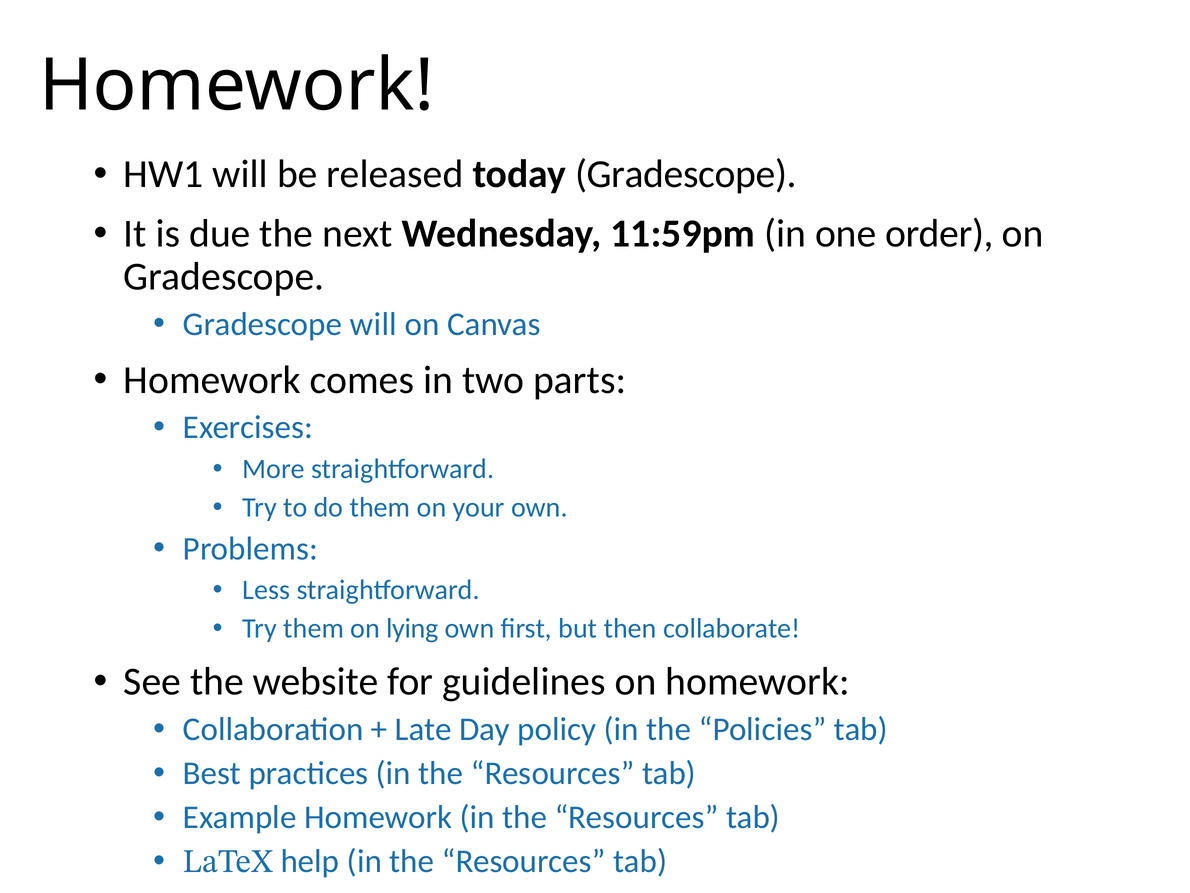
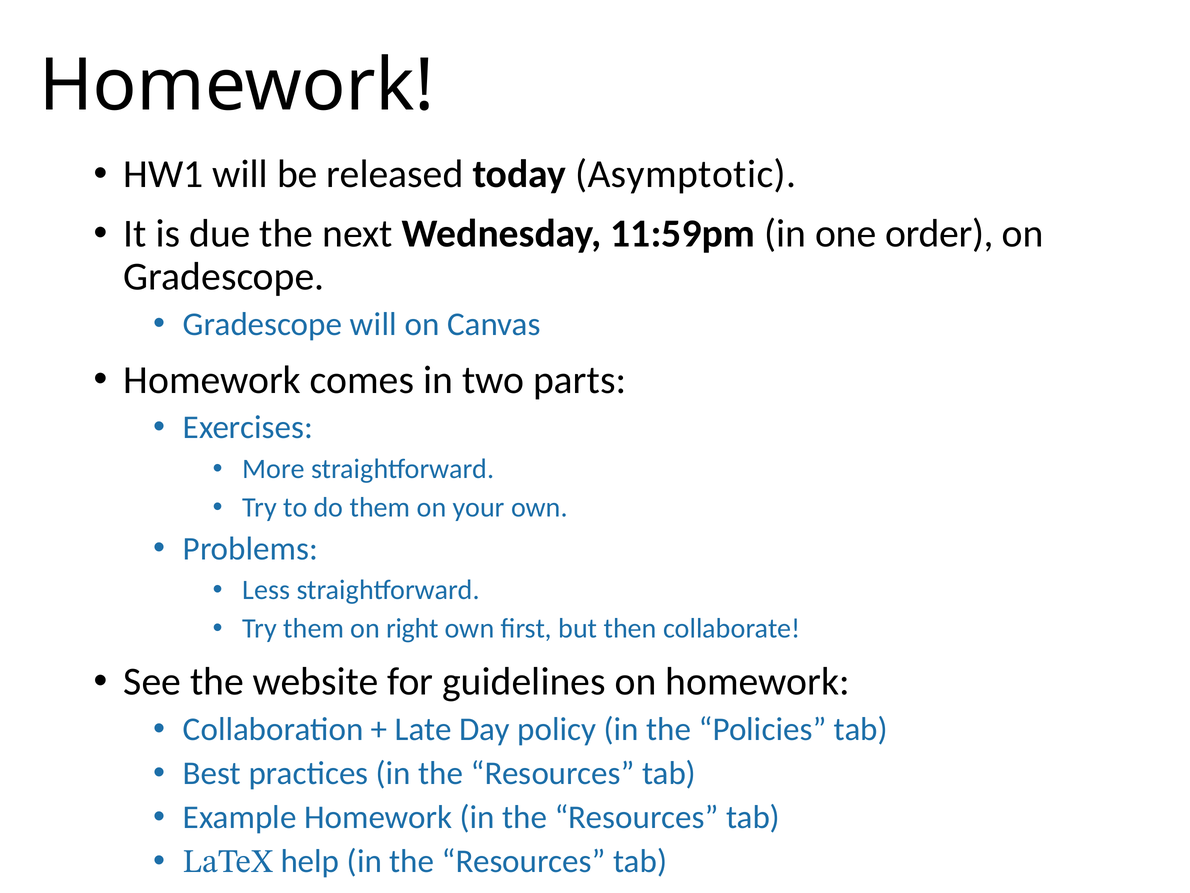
today Gradescope: Gradescope -> Asymptotic
lying: lying -> right
